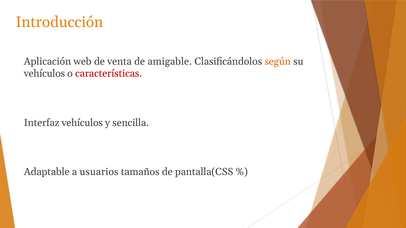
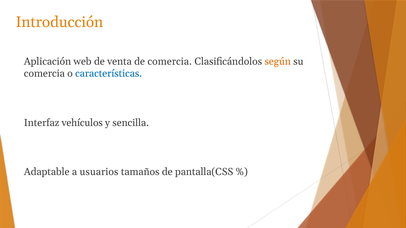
de amigable: amigable -> comercia
vehículos at (44, 74): vehículos -> comercia
características colour: red -> blue
